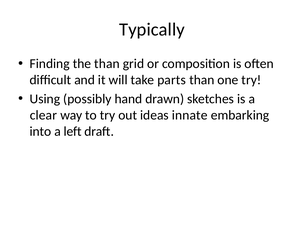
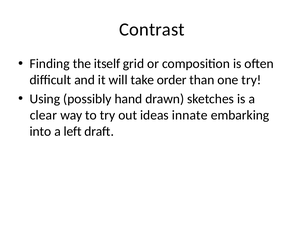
Typically: Typically -> Contrast
the than: than -> itself
parts: parts -> order
